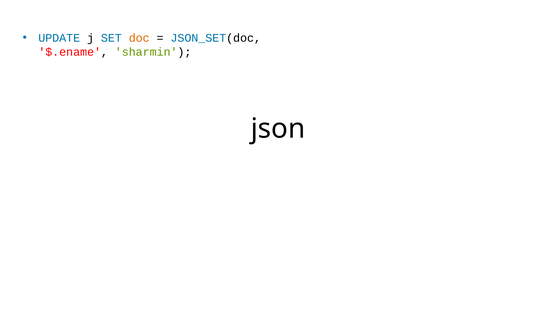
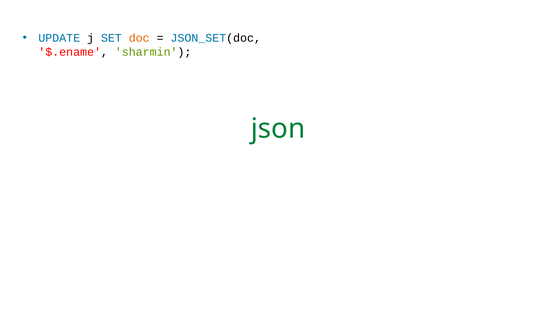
json colour: black -> green
